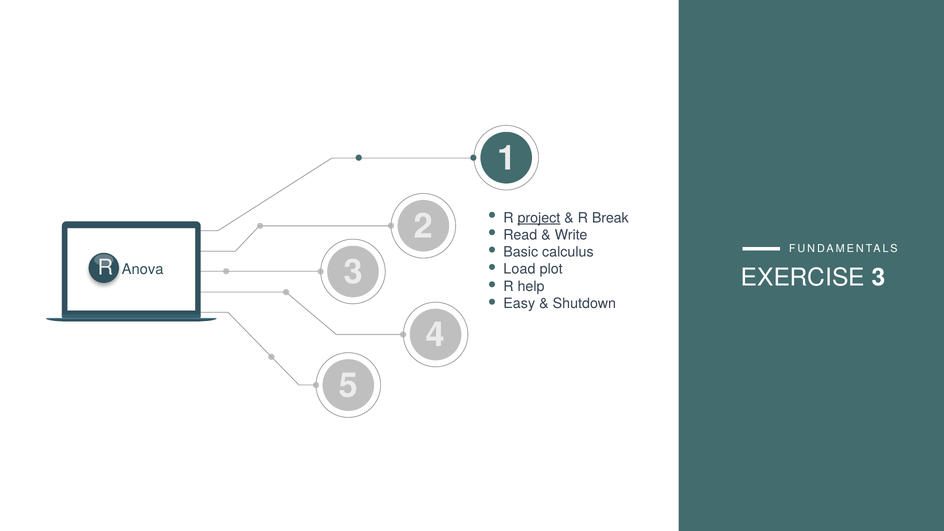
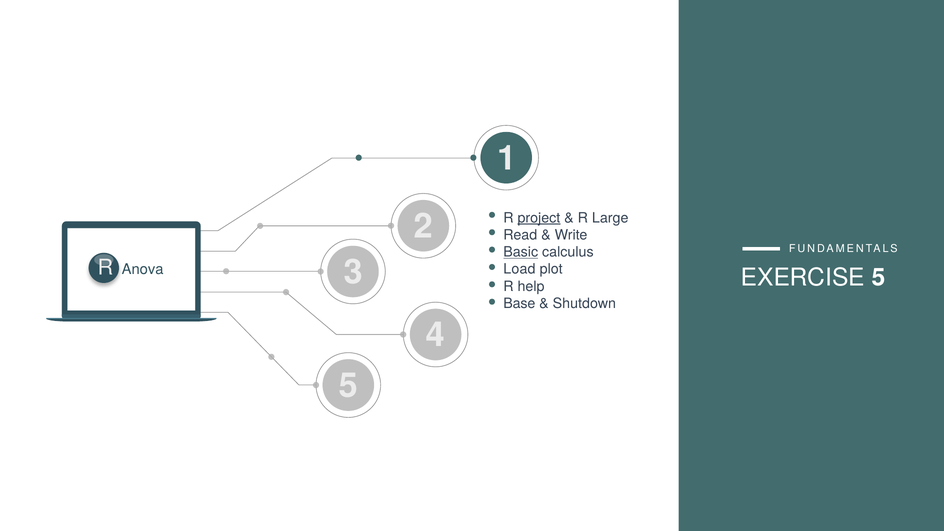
Break: Break -> Large
Basic underline: none -> present
EXERCISE 3: 3 -> 5
Easy: Easy -> Base
